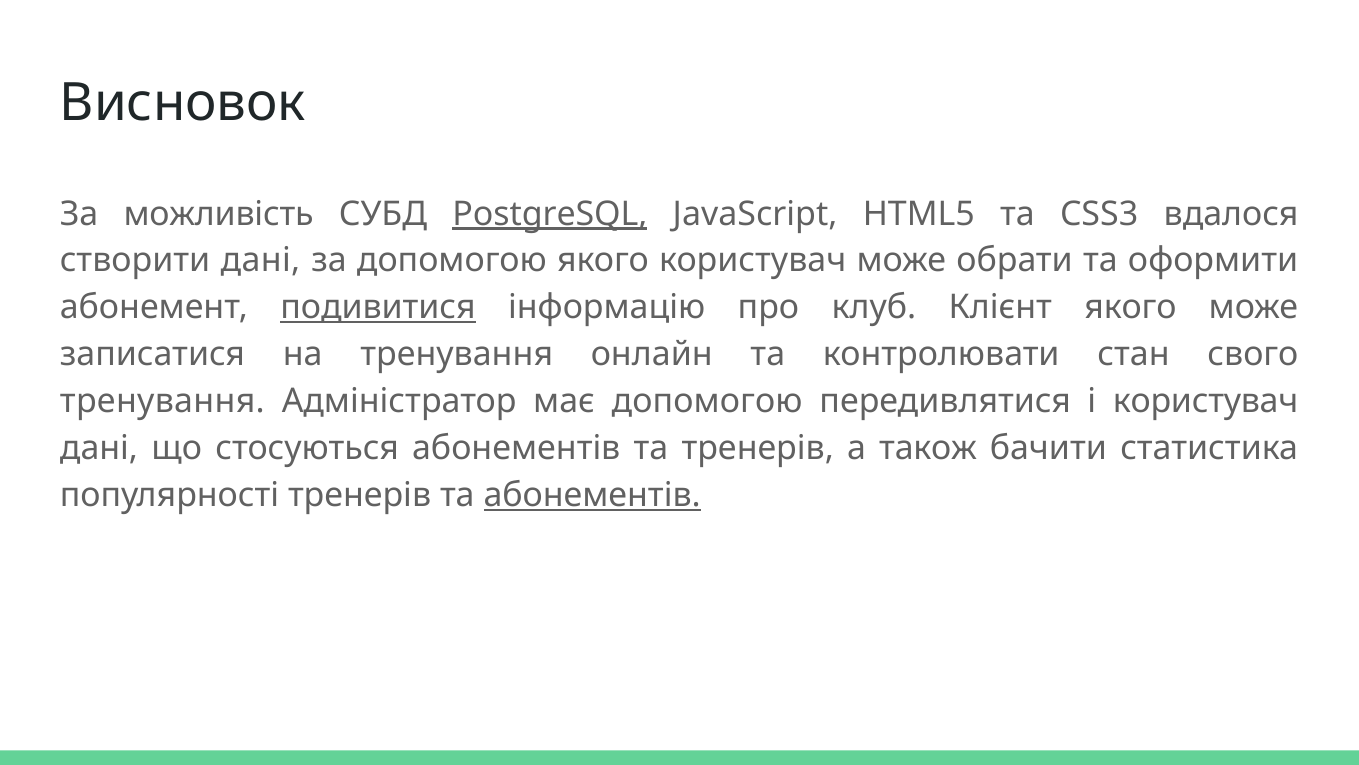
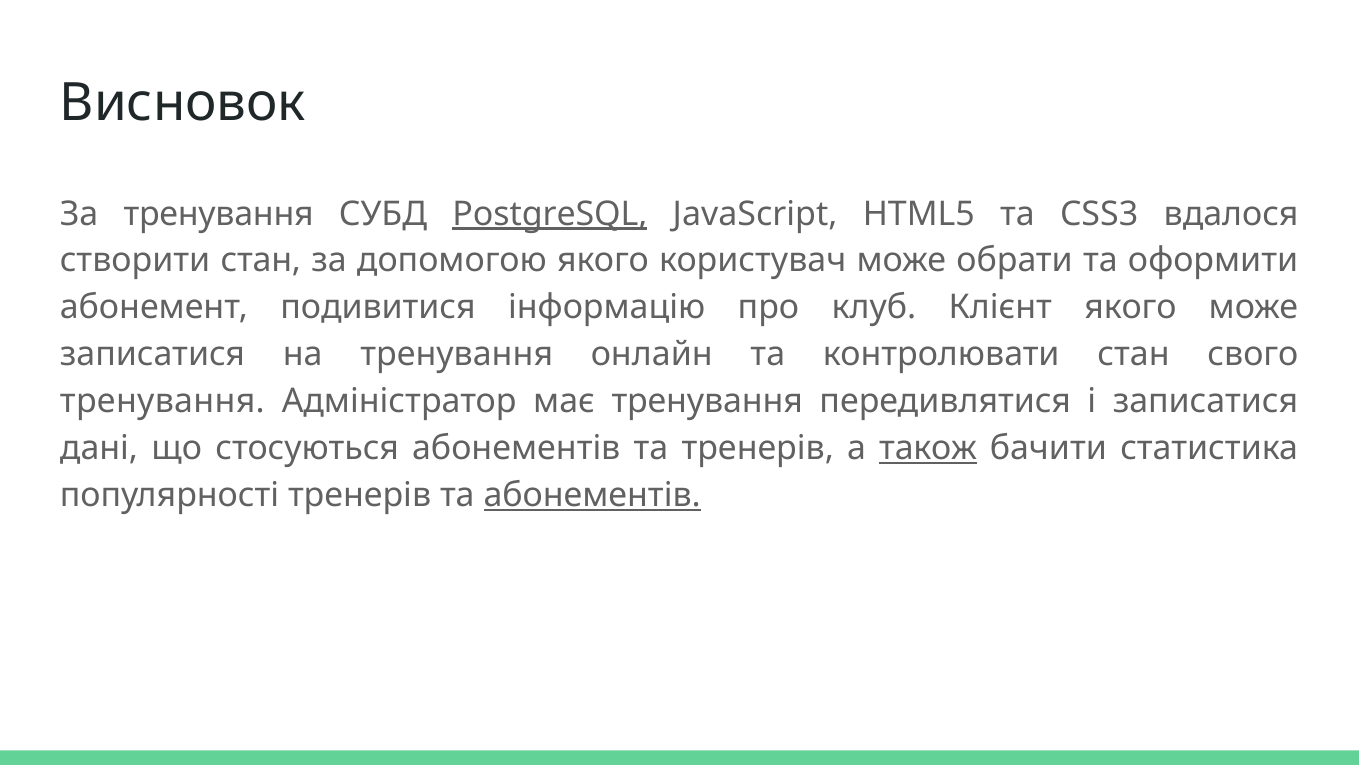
За можливість: можливість -> тренування
створити дані: дані -> стан
подивитися underline: present -> none
має допомогою: допомогою -> тренування
і користувач: користувач -> записатися
також underline: none -> present
